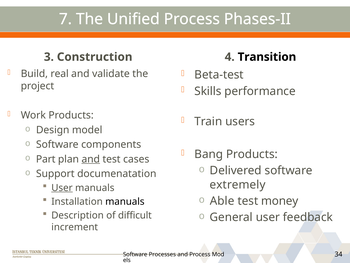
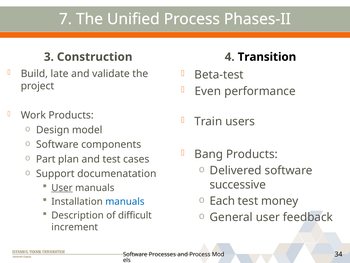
real: real -> late
Skills: Skills -> Even
and at (91, 159) underline: present -> none
extremely: extremely -> successive
Able: Able -> Each
manuals at (125, 201) colour: black -> blue
